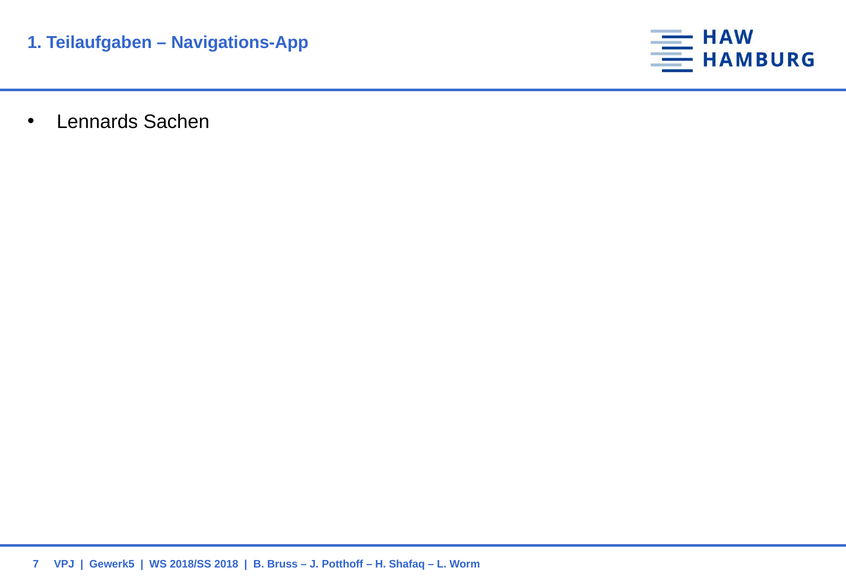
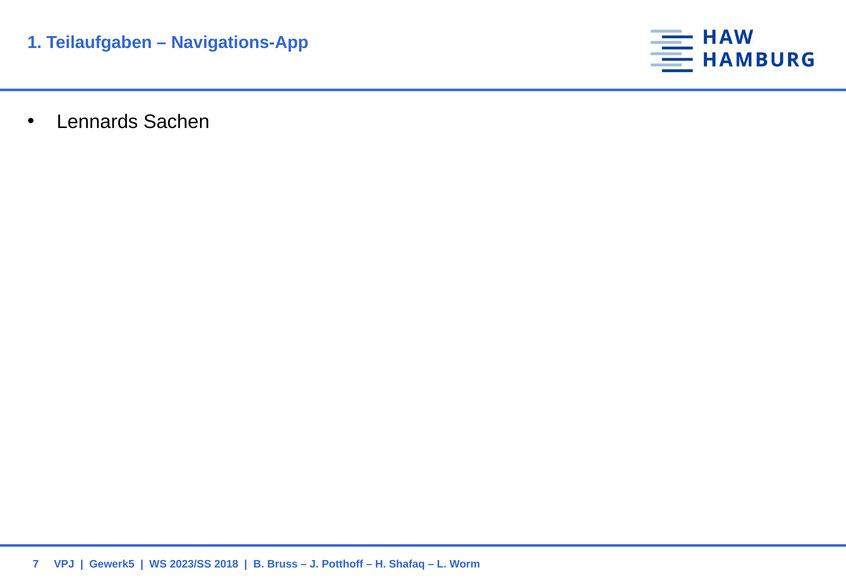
2018/SS: 2018/SS -> 2023/SS
